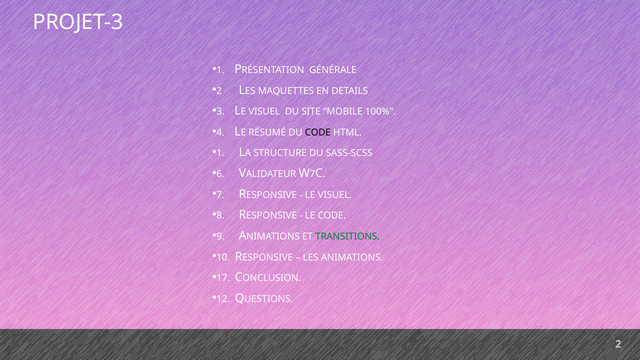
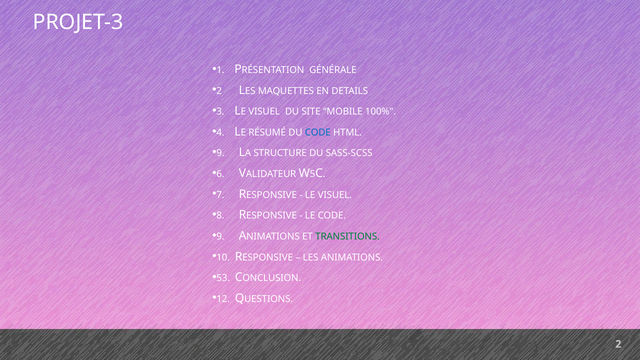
CODE at (318, 133) colour: black -> blue
1 at (220, 153): 1 -> 9
7 at (313, 174): 7 -> 5
17: 17 -> 53
